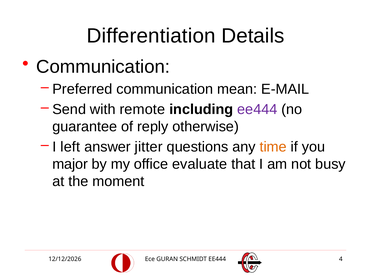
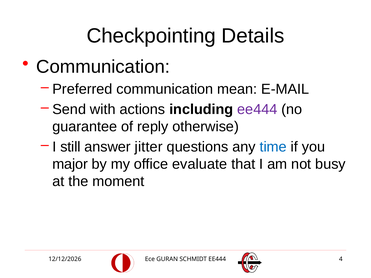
Differentiation: Differentiation -> Checkpointing
remote: remote -> actions
left: left -> still
time colour: orange -> blue
